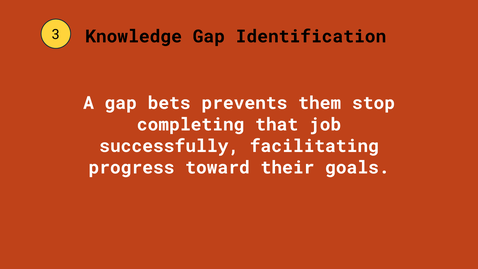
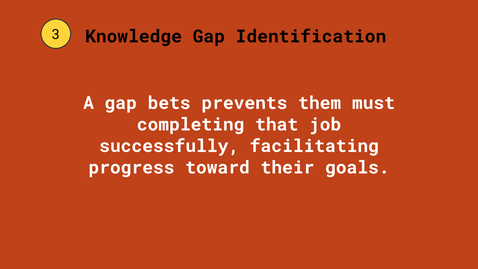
stop: stop -> must
